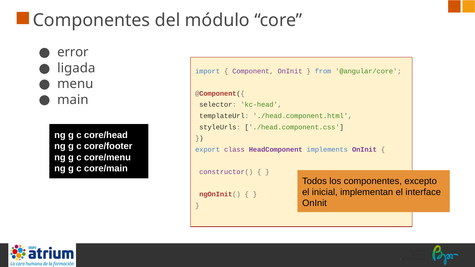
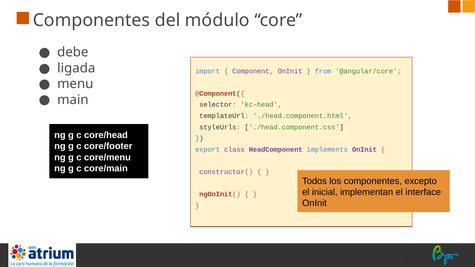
error: error -> debe
